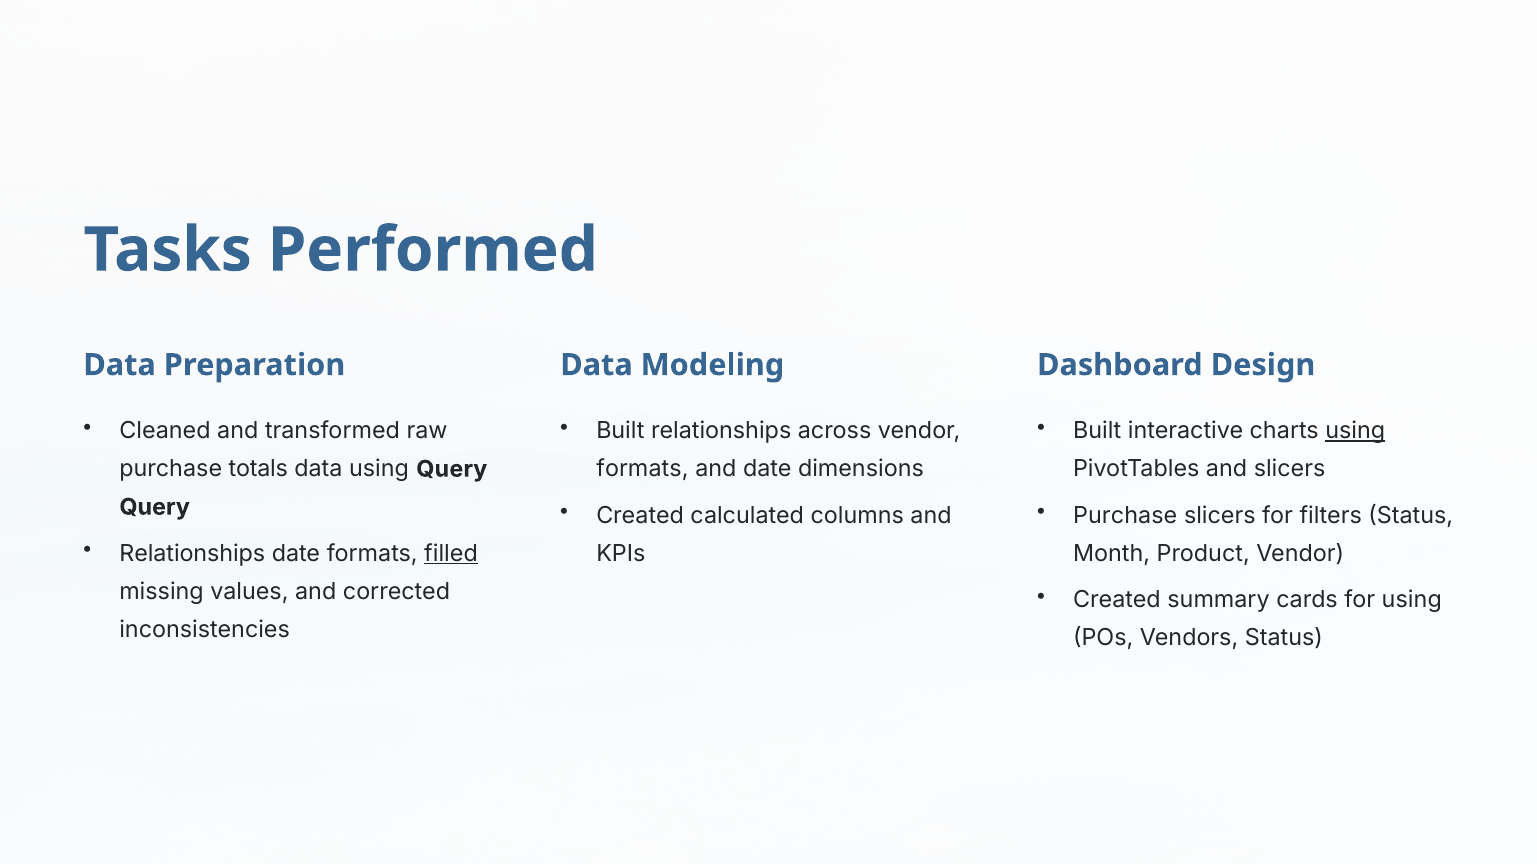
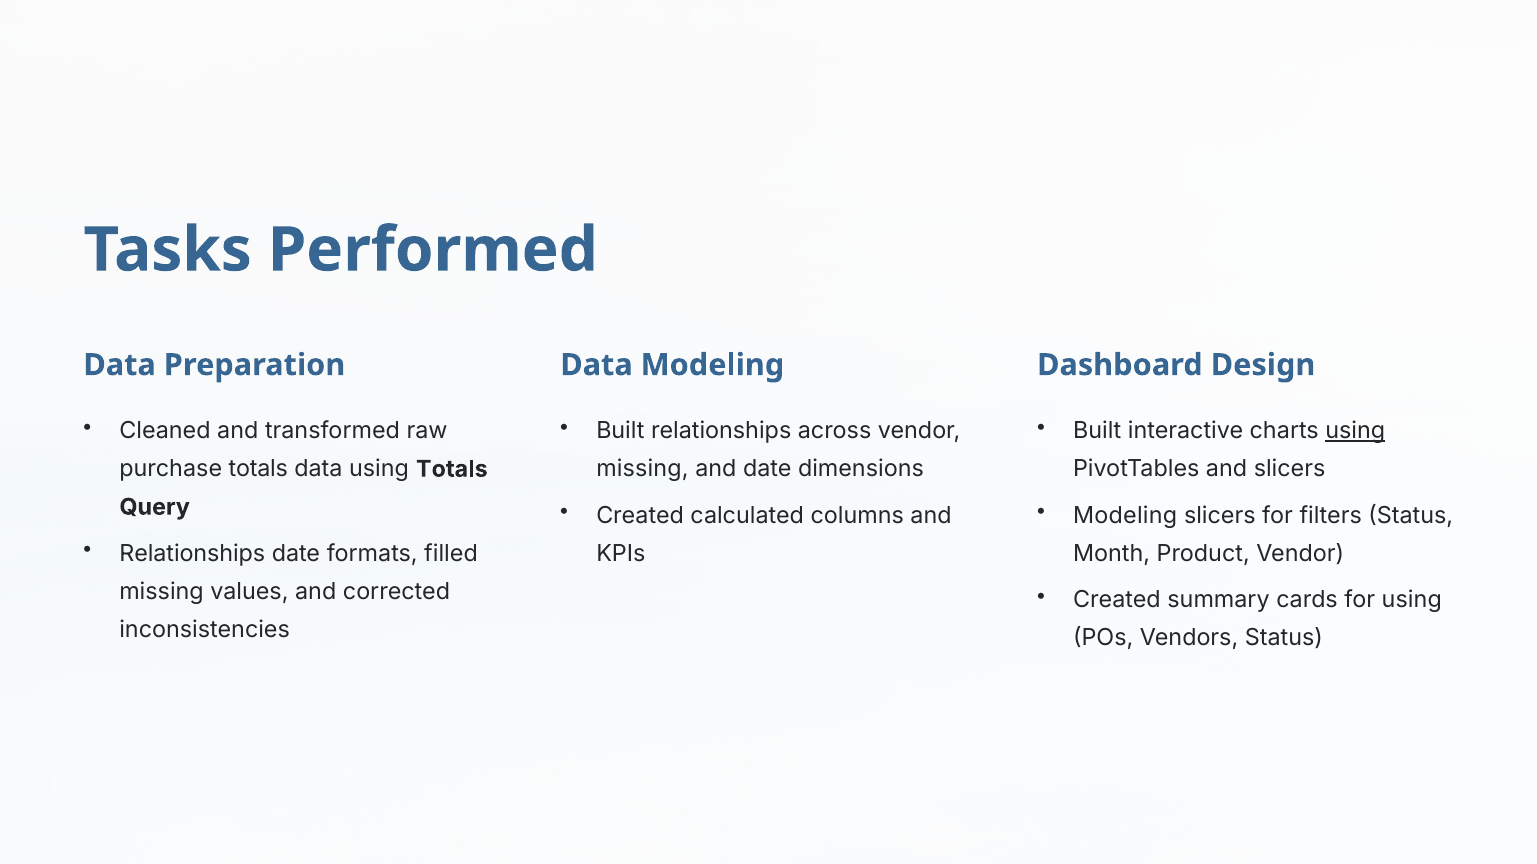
using Query: Query -> Totals
formats at (642, 469): formats -> missing
Purchase at (1125, 516): Purchase -> Modeling
filled underline: present -> none
